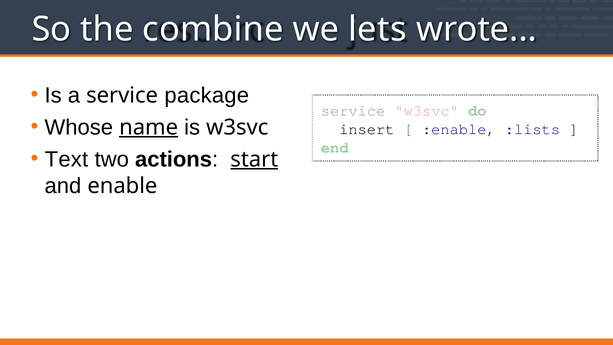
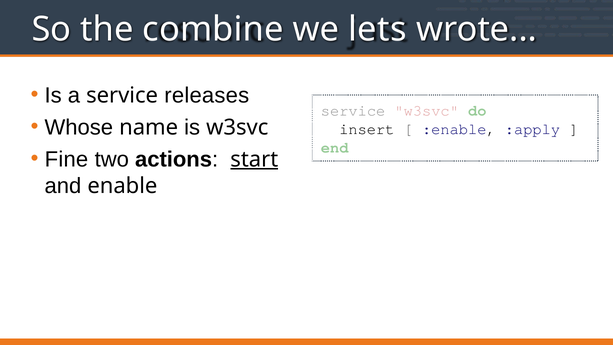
package: package -> releases
name underline: present -> none
:lists: :lists -> :apply
Text: Text -> Fine
